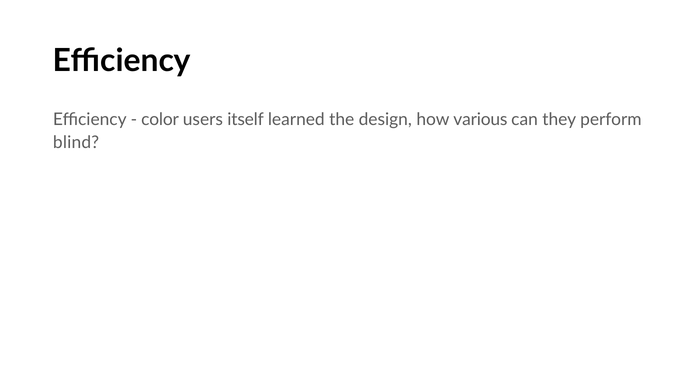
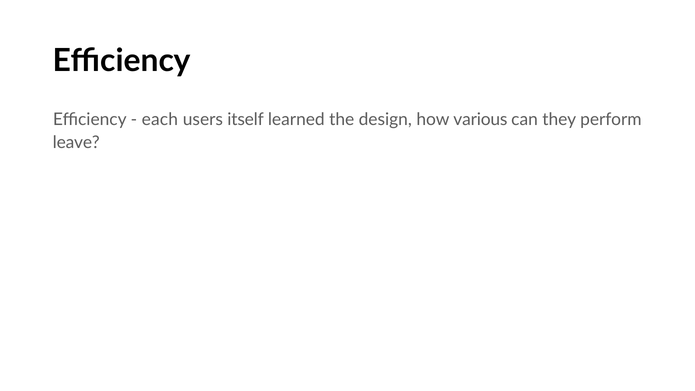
color: color -> each
blind: blind -> leave
